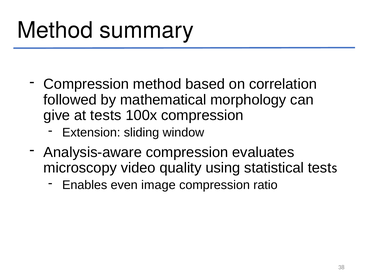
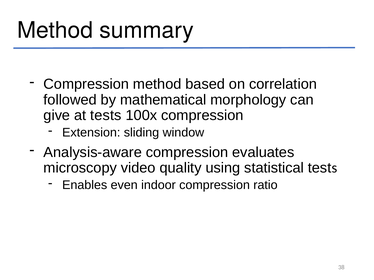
image: image -> indoor
